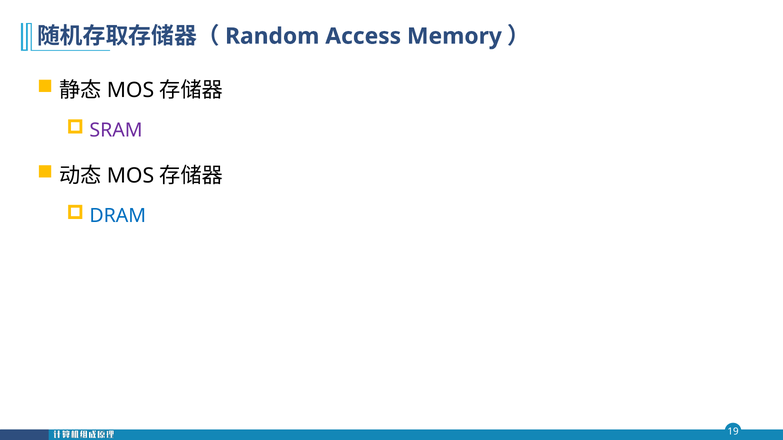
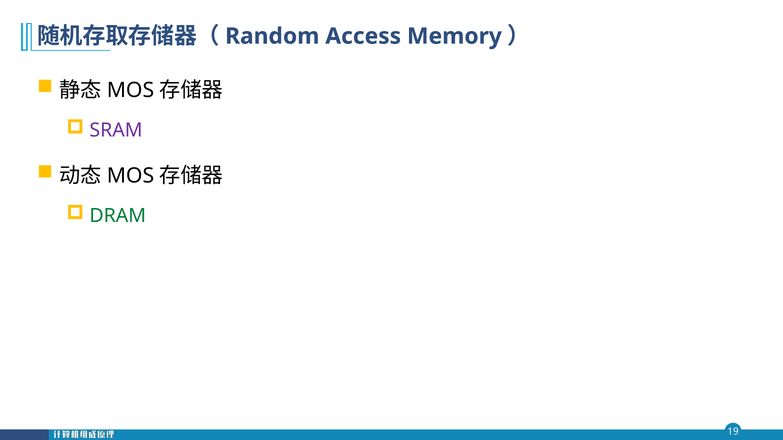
DRAM colour: blue -> green
